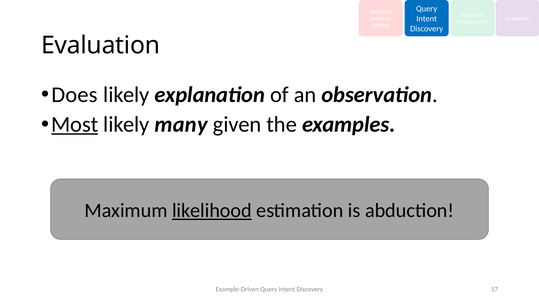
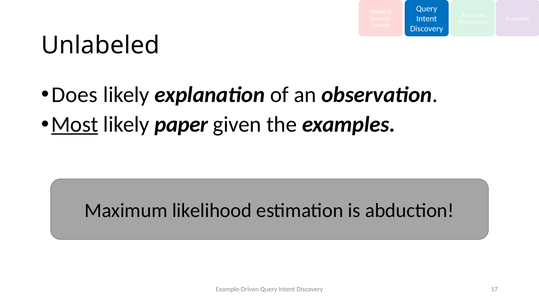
Evaluation at (101, 45): Evaluation -> Unlabeled
many: many -> paper
likelihood underline: present -> none
